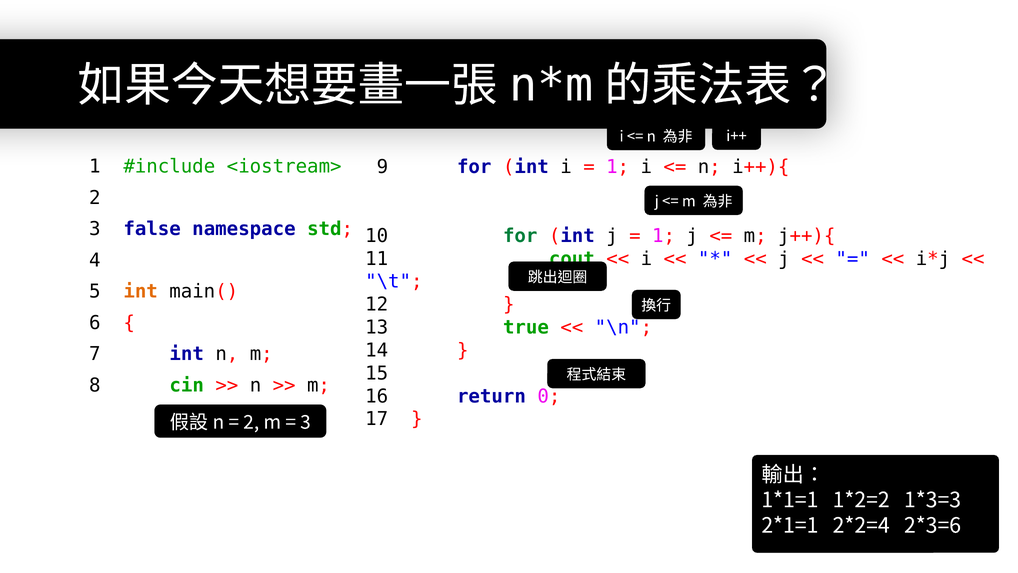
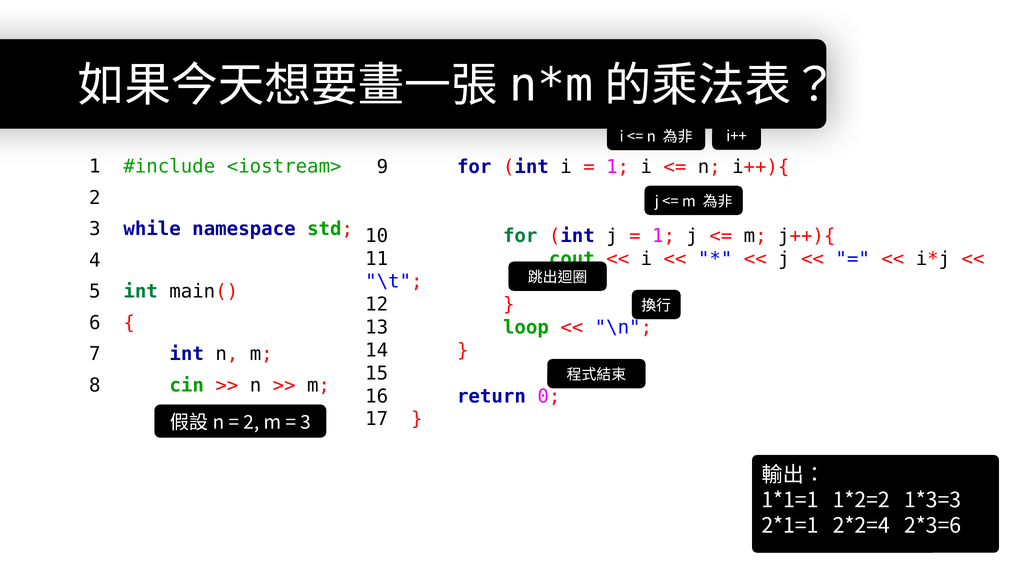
false: false -> while
int at (141, 291) colour: orange -> green
true: true -> loop
